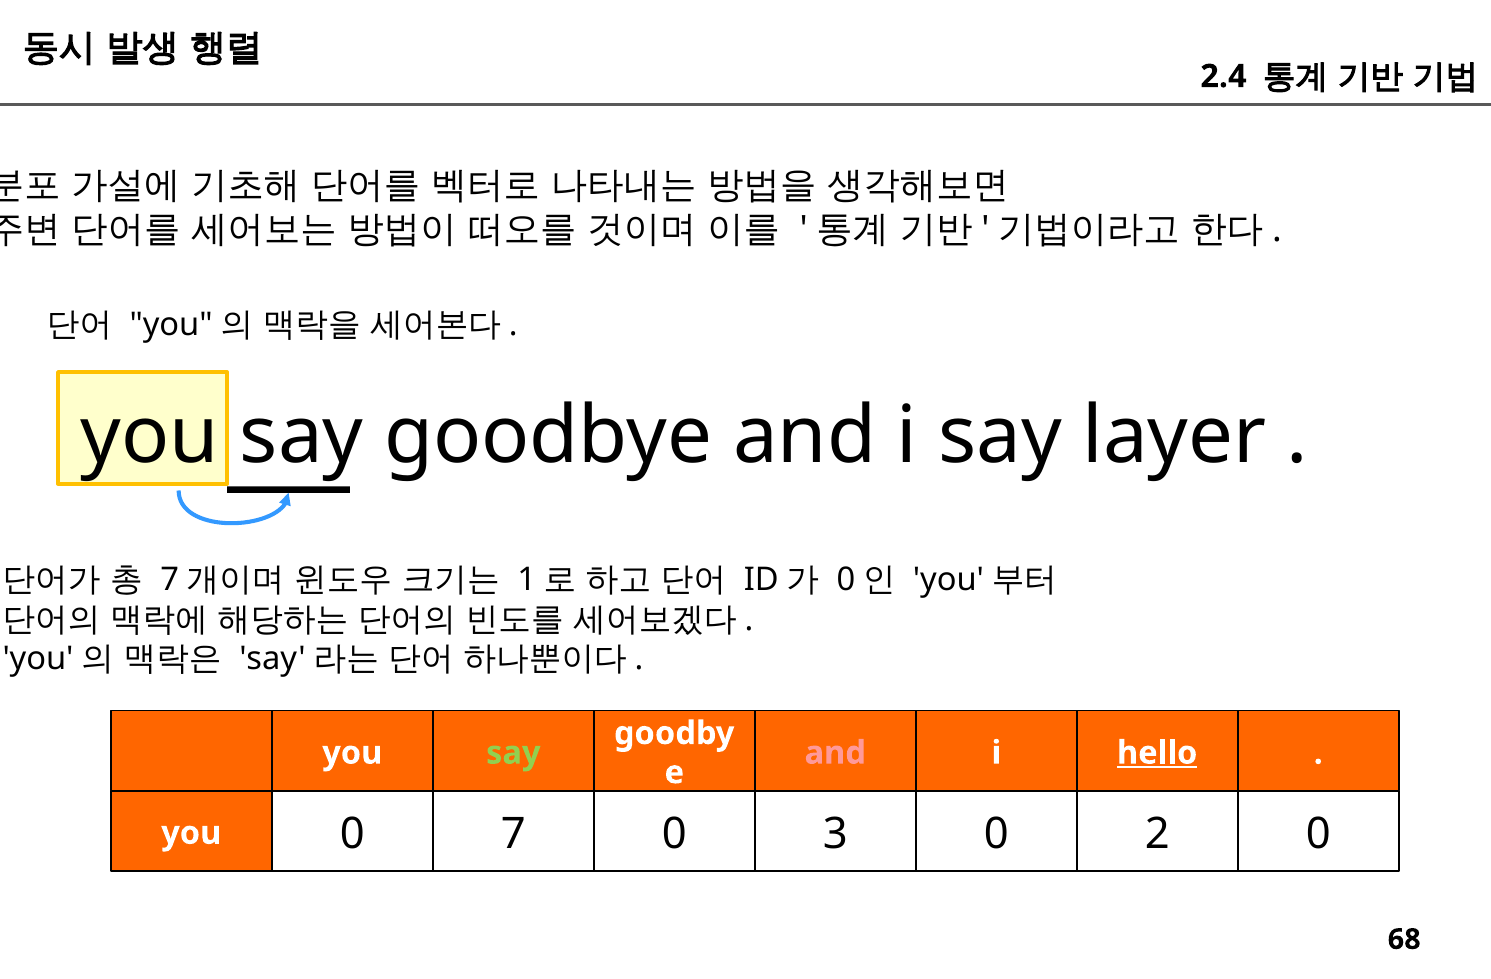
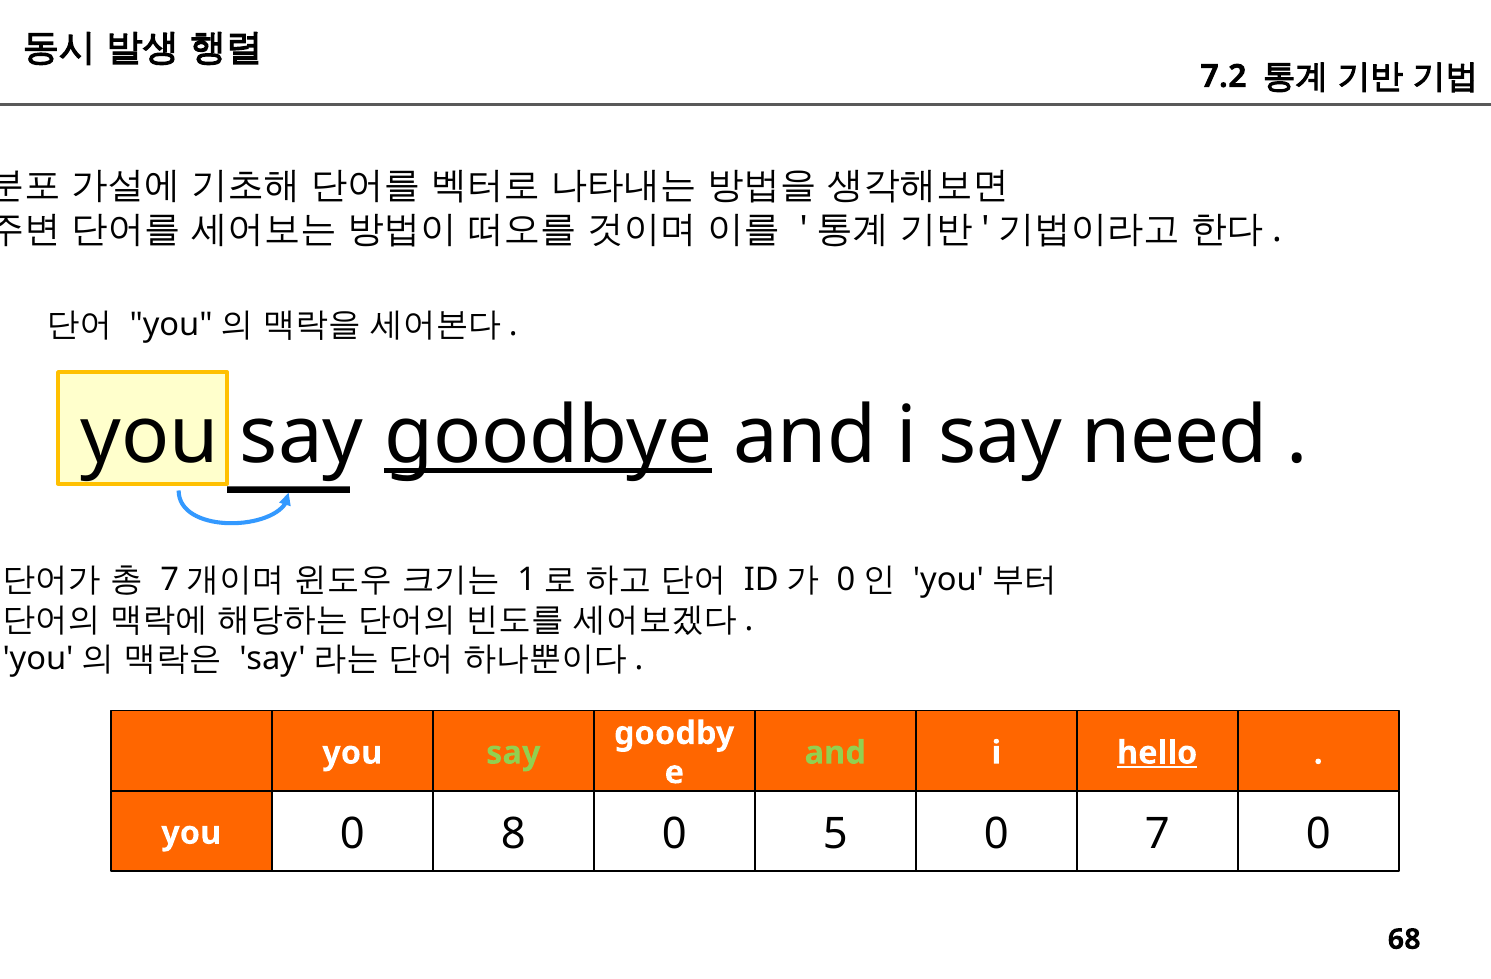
2.4: 2.4 -> 7.2
goodbye underline: none -> present
layer: layer -> need
and at (835, 753) colour: pink -> light green
7: 7 -> 8
3: 3 -> 5
2: 2 -> 7
